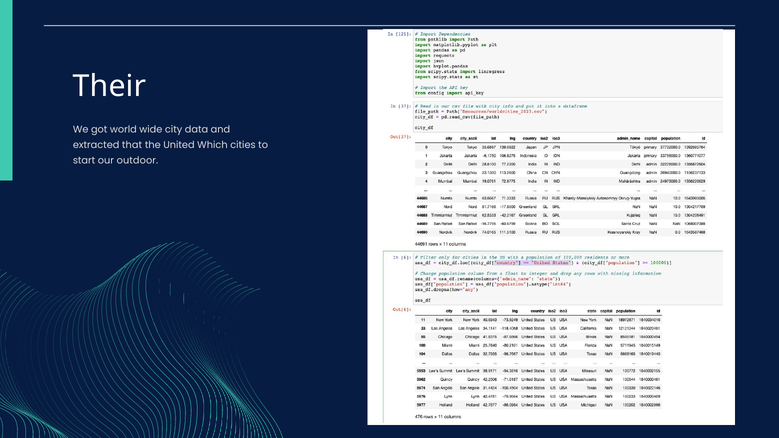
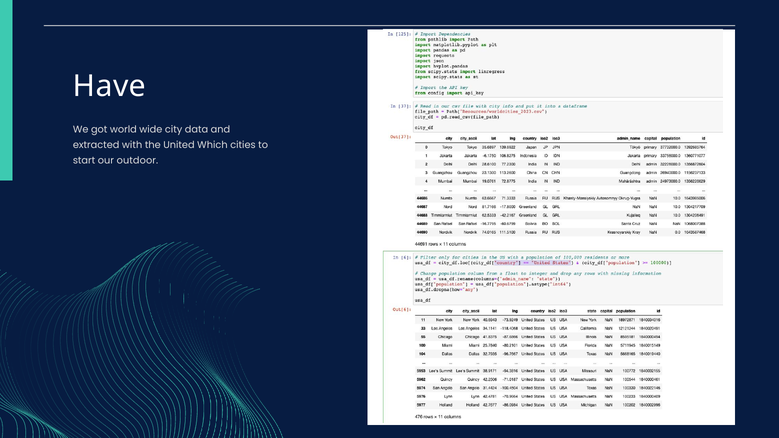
Their: Their -> Have
that: that -> with
